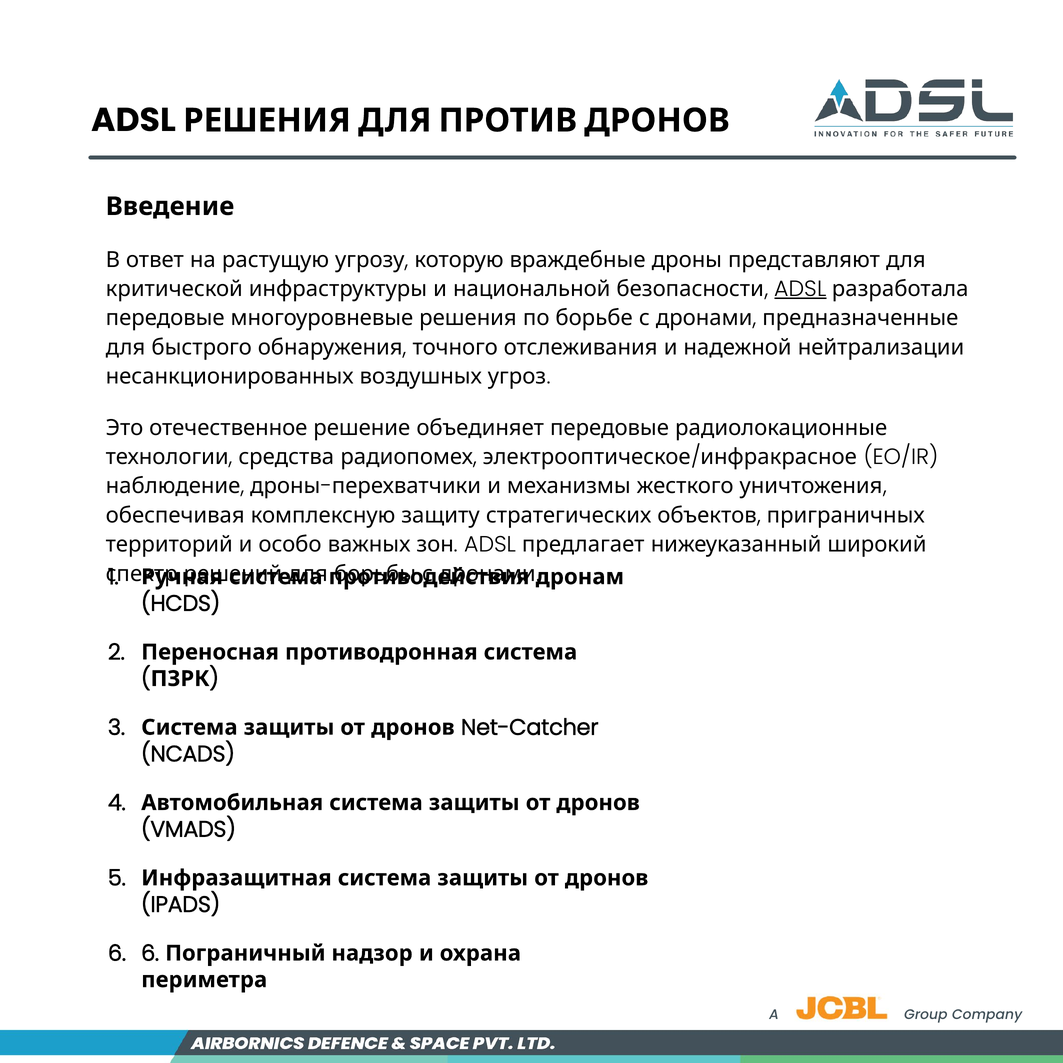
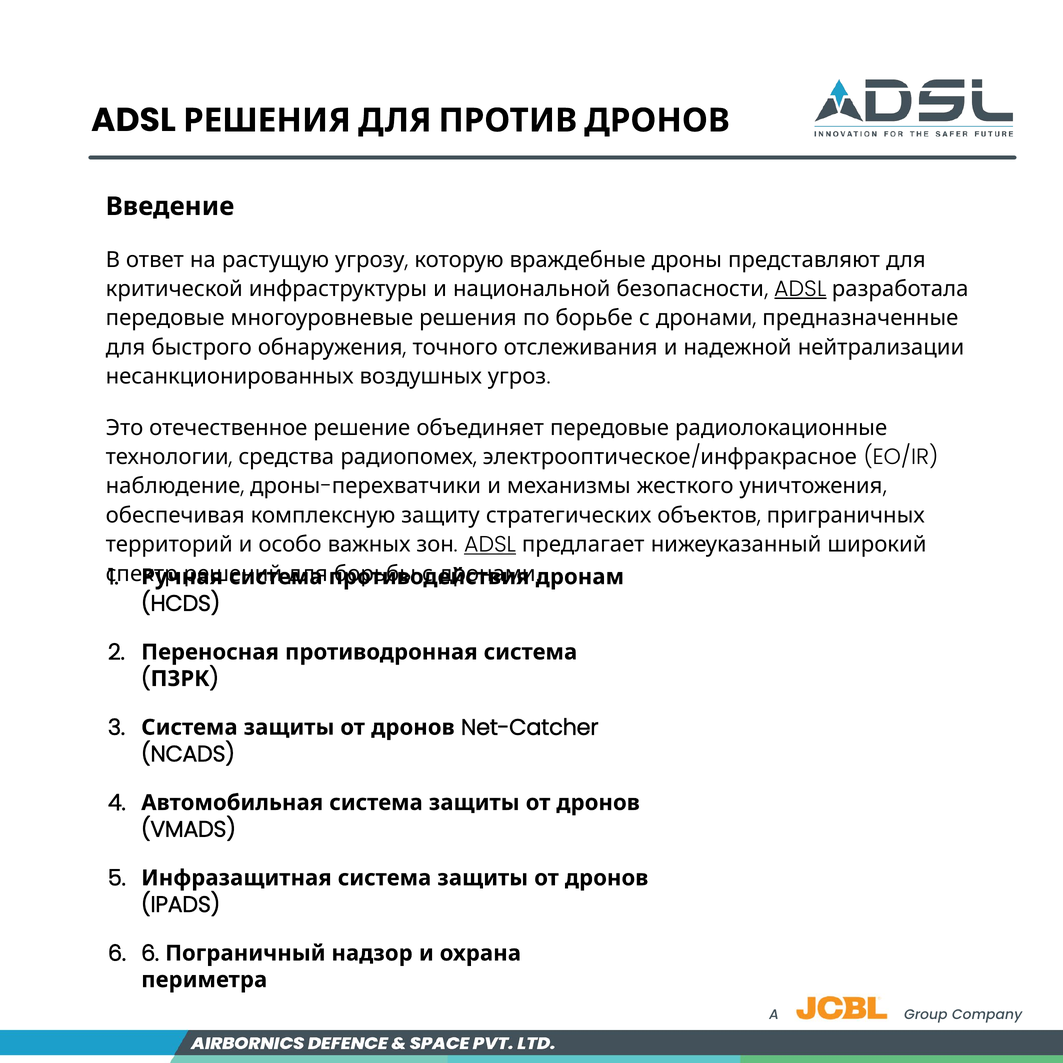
ADSL at (490, 545) underline: none -> present
